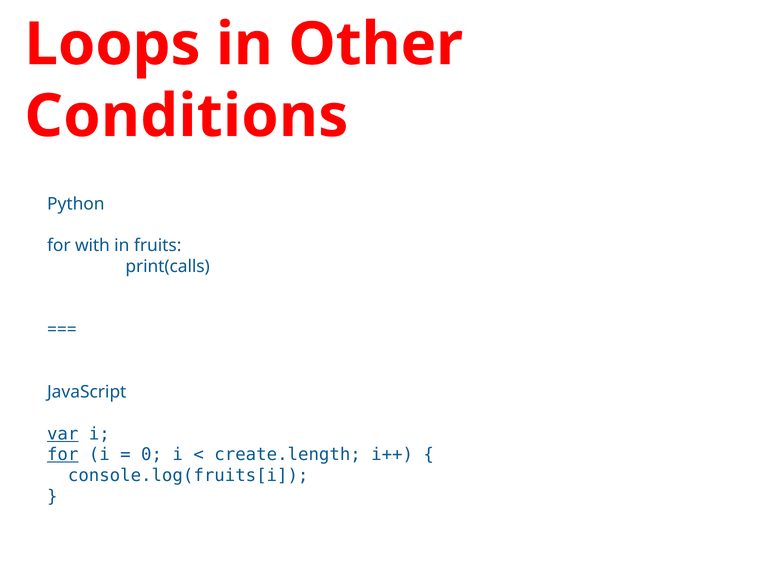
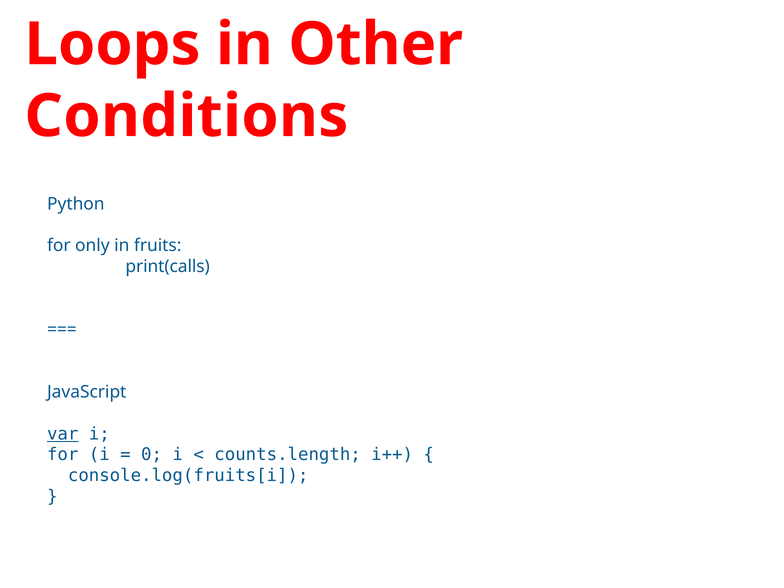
with: with -> only
for at (63, 455) underline: present -> none
create.length: create.length -> counts.length
